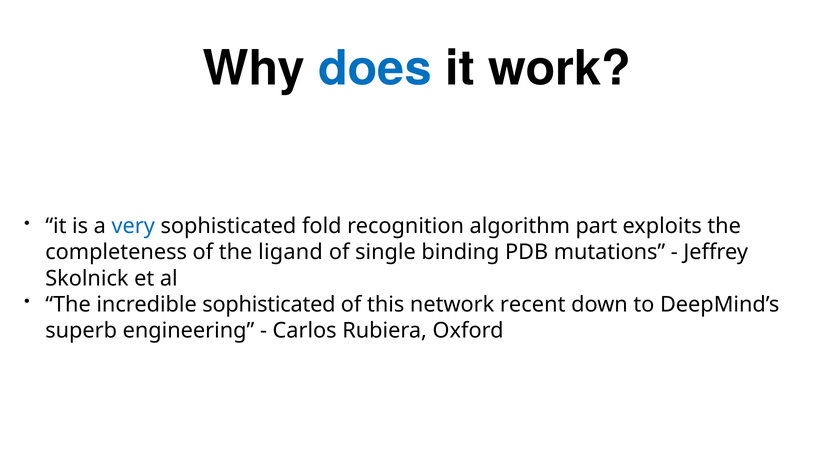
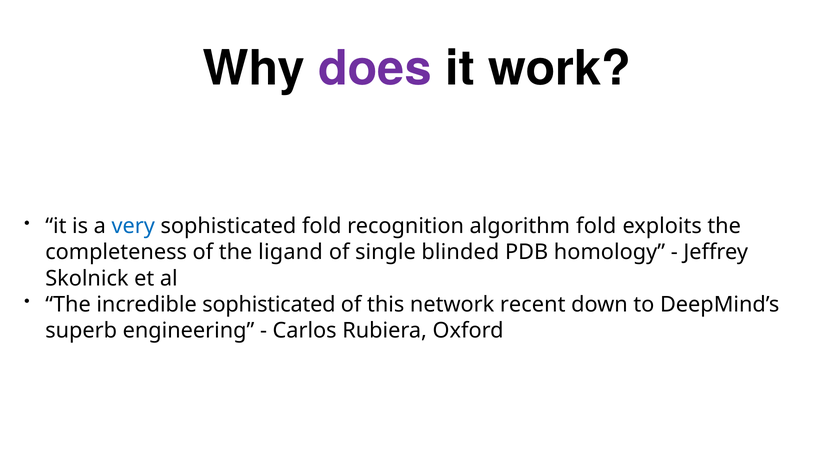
does colour: blue -> purple
algorithm part: part -> fold
binding: binding -> blinded
mutations: mutations -> homology
